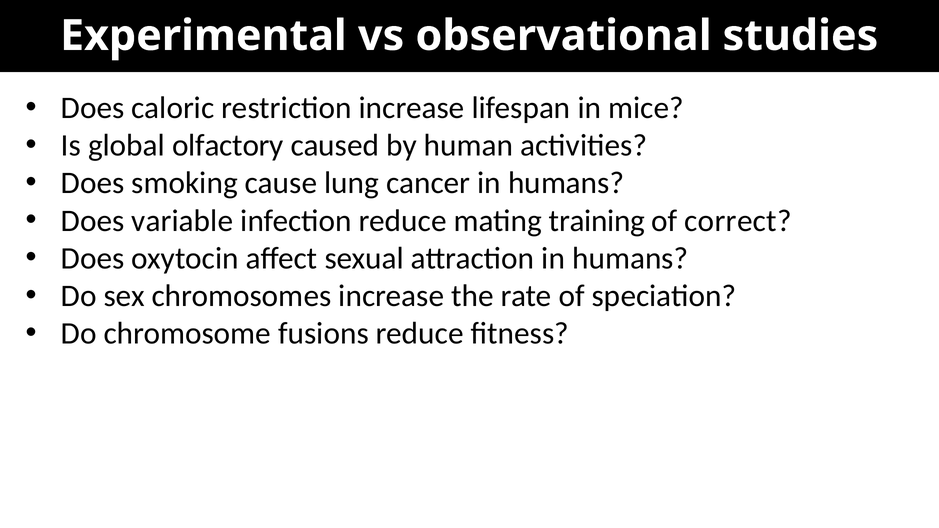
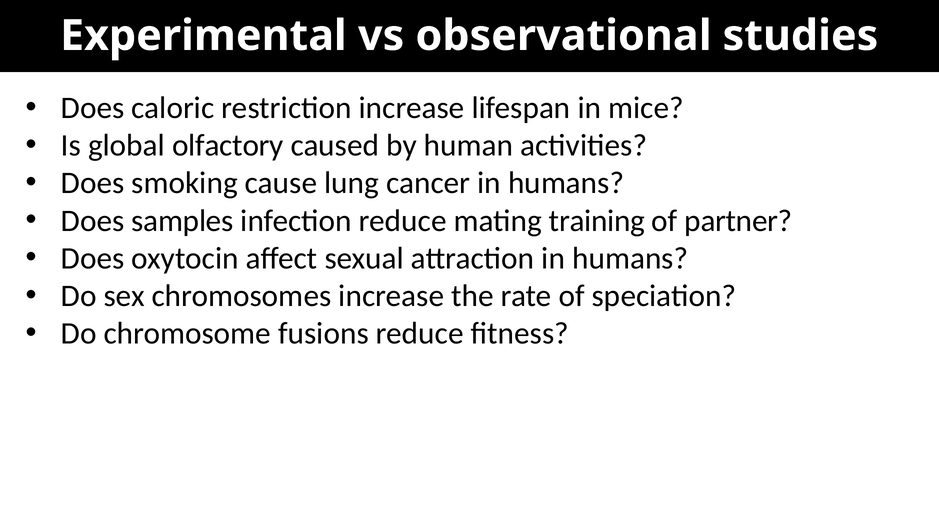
variable: variable -> samples
correct: correct -> partner
